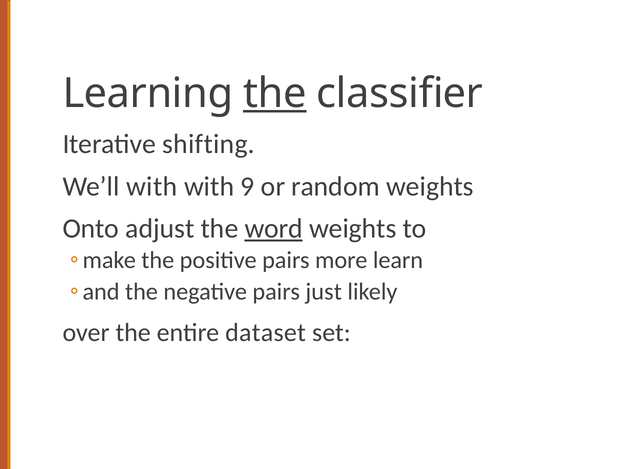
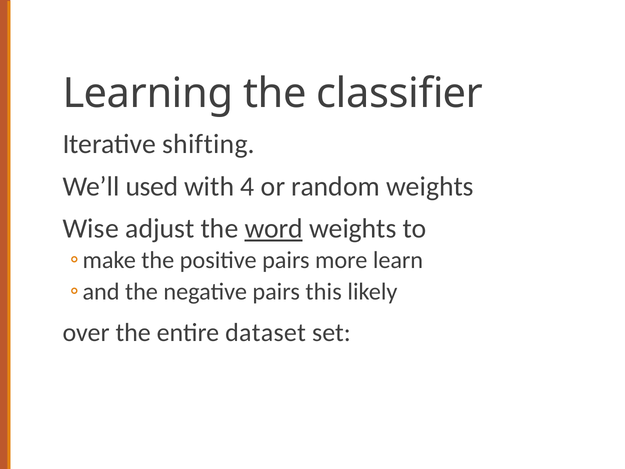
the at (275, 93) underline: present -> none
We’ll with: with -> used
9: 9 -> 4
Onto: Onto -> Wise
just: just -> this
